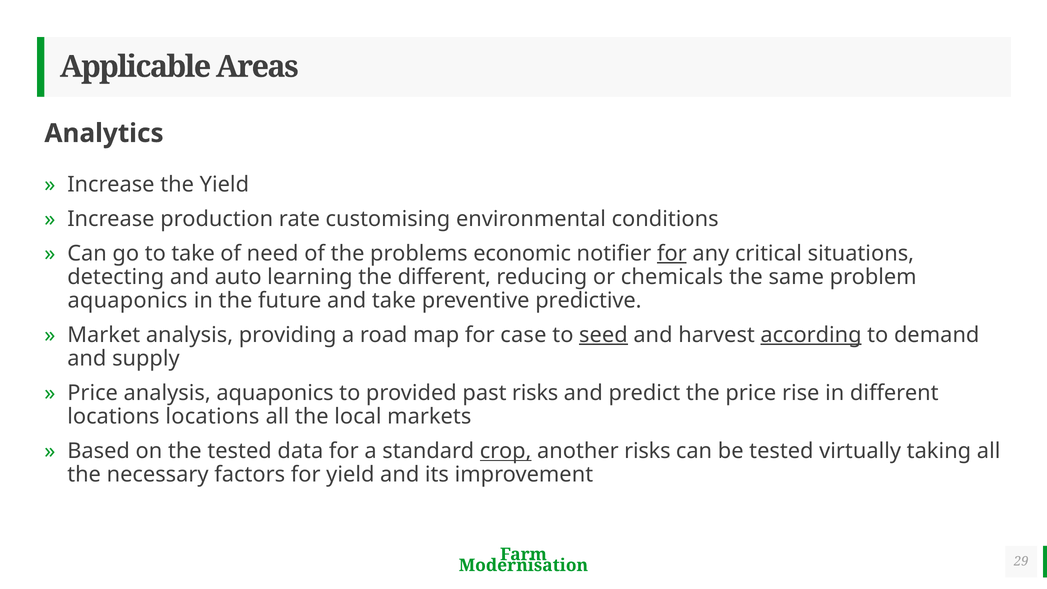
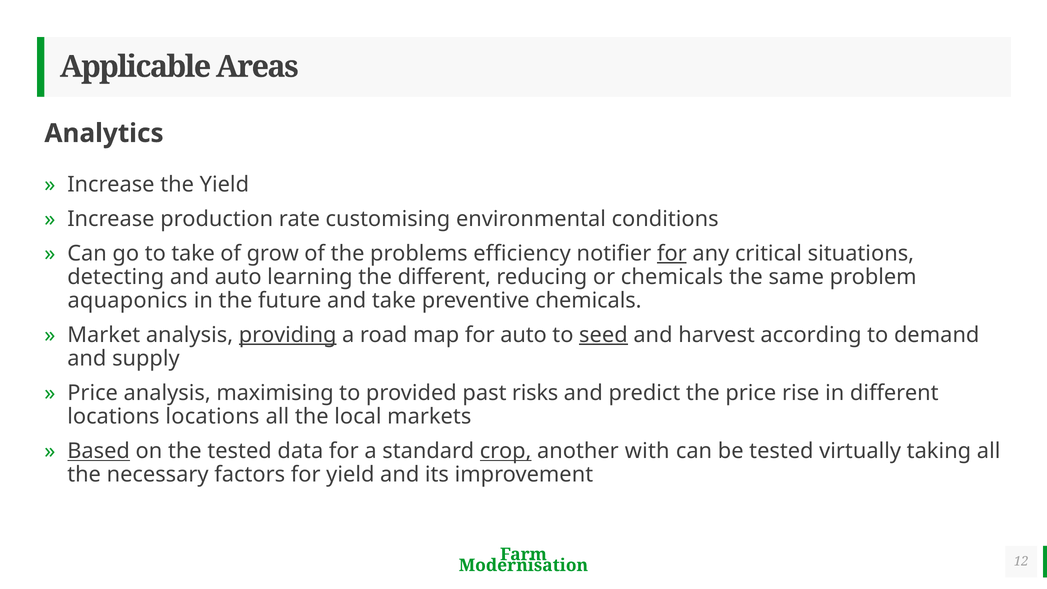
need: need -> grow
economic: economic -> efficiency
preventive predictive: predictive -> chemicals
providing underline: none -> present
for case: case -> auto
according underline: present -> none
analysis aquaponics: aquaponics -> maximising
Based underline: none -> present
another risks: risks -> with
29: 29 -> 12
